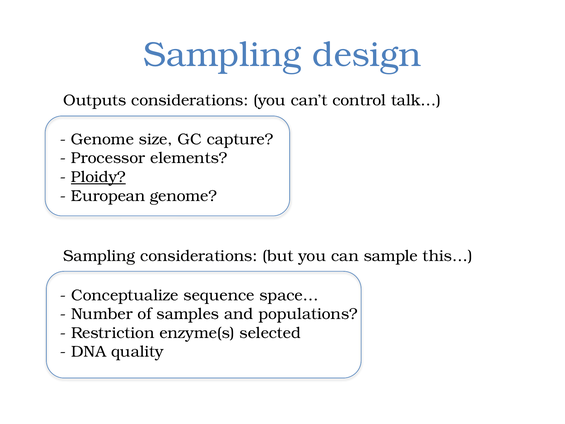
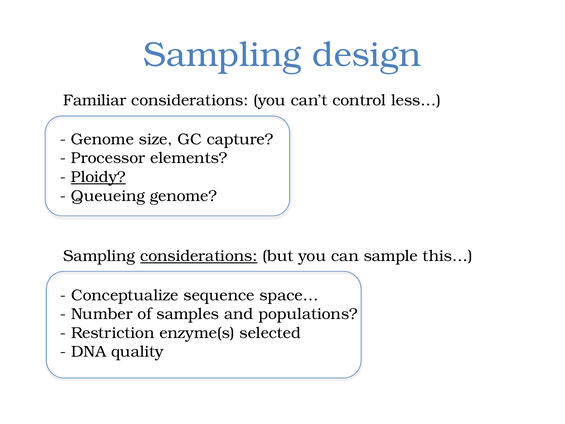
Outputs: Outputs -> Familiar
talk…: talk… -> less…
European: European -> Queueing
considerations at (199, 256) underline: none -> present
